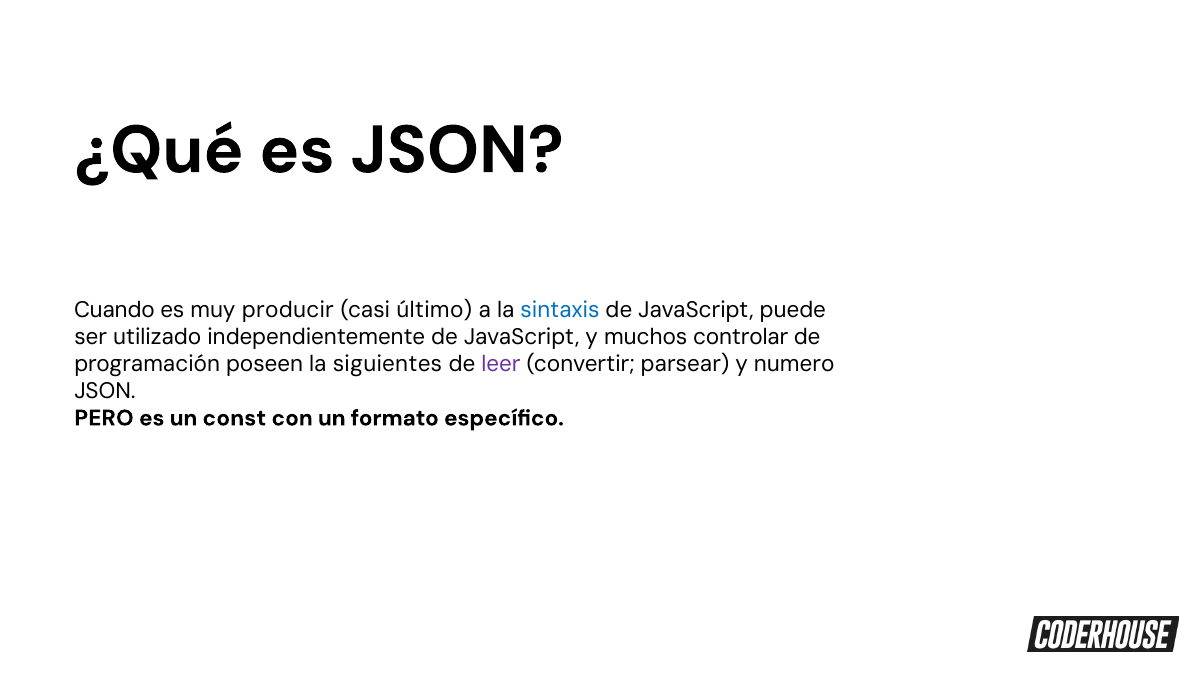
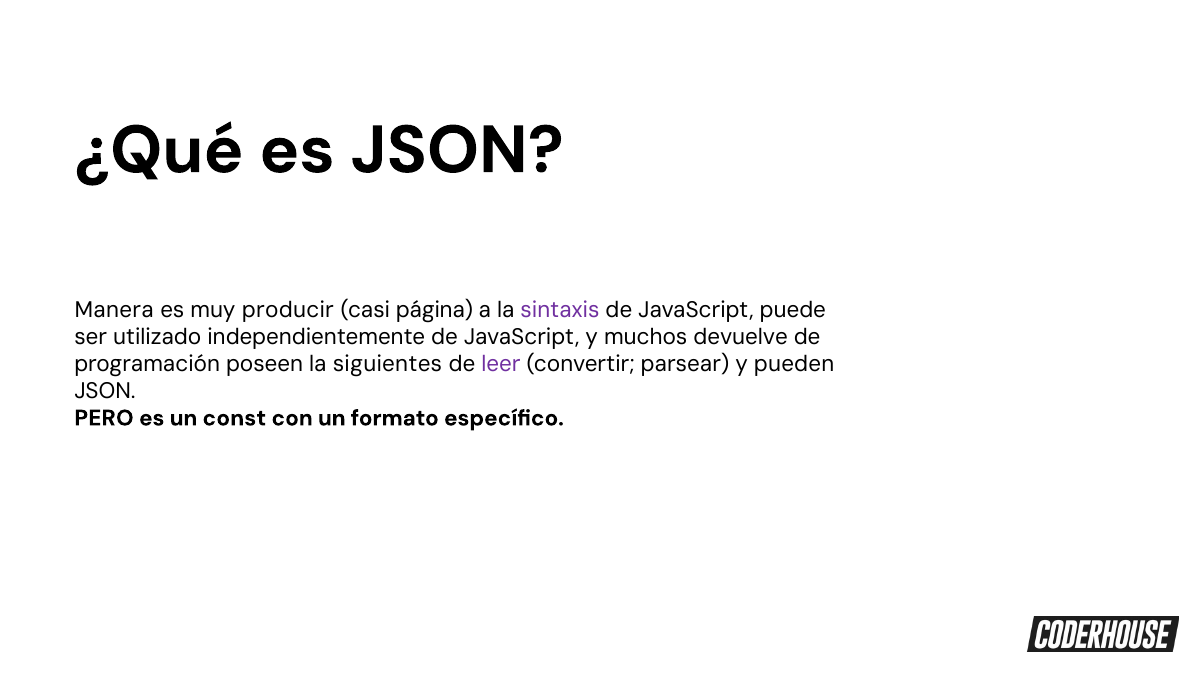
Cuando: Cuando -> Manera
último: último -> página
sintaxis colour: blue -> purple
controlar: controlar -> devuelve
numero: numero -> pueden
